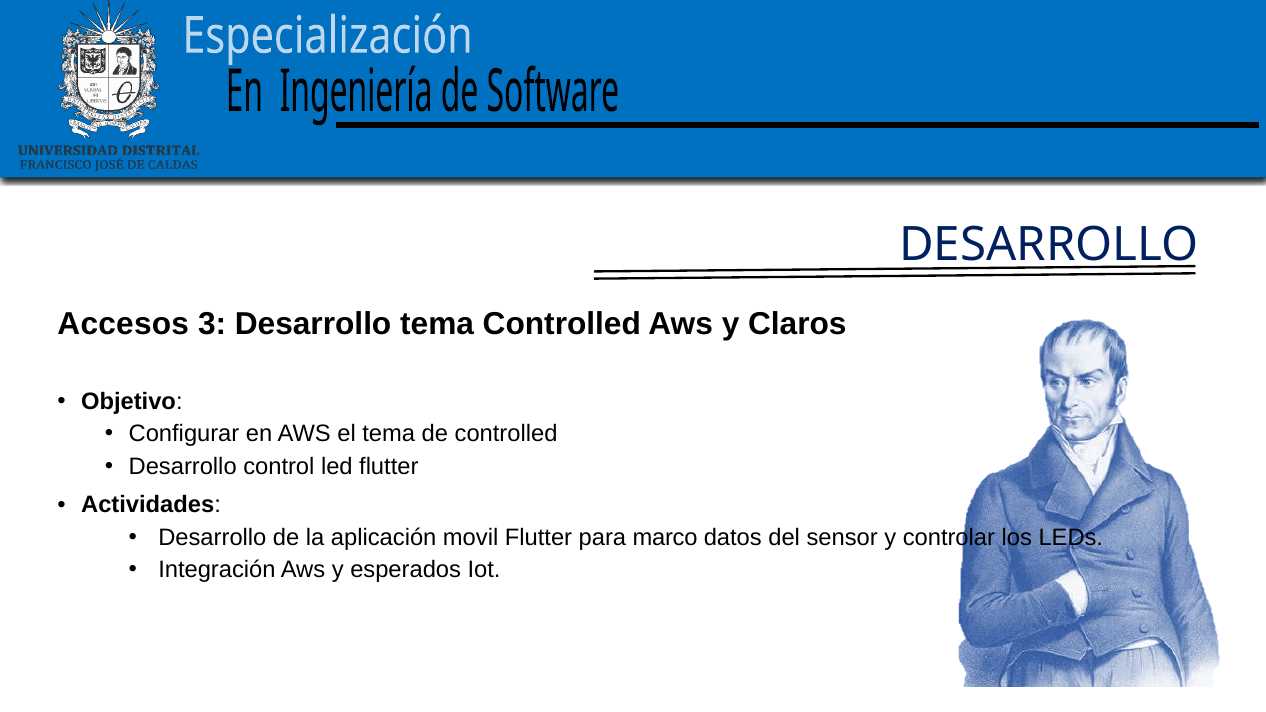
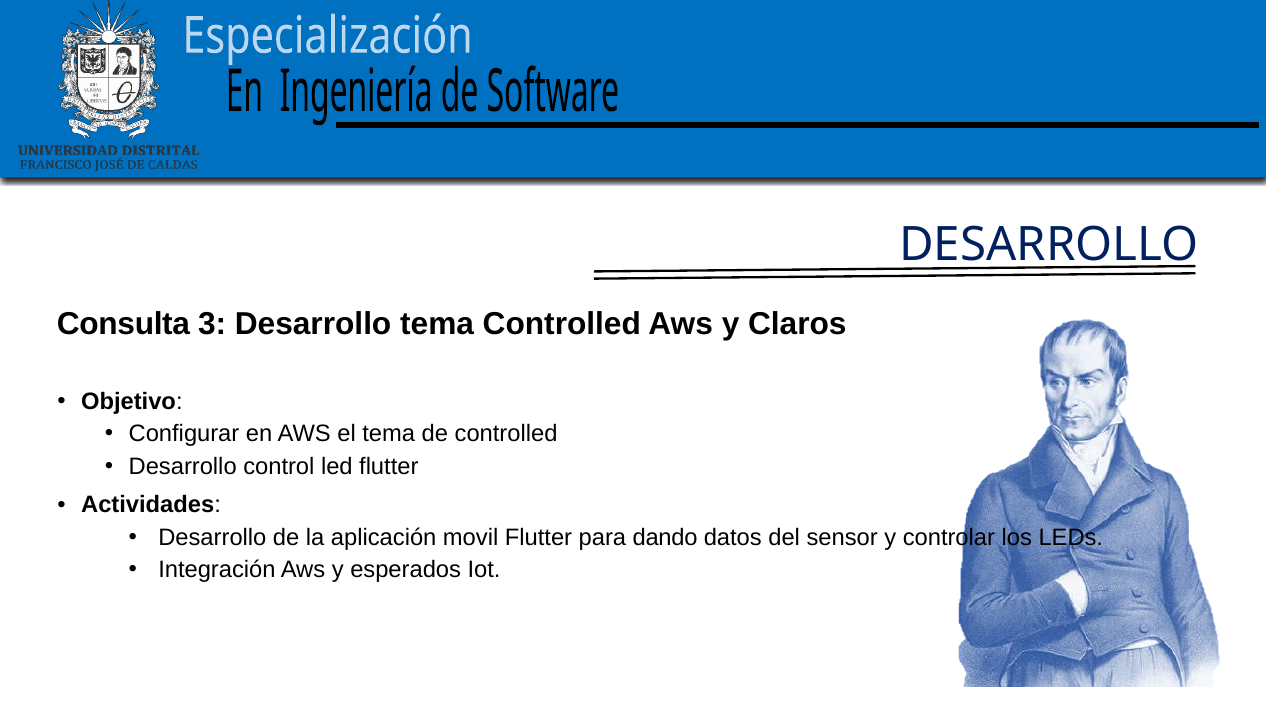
Accesos: Accesos -> Consulta
marco: marco -> dando
